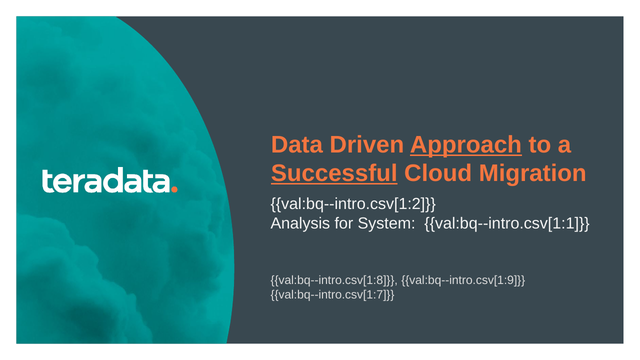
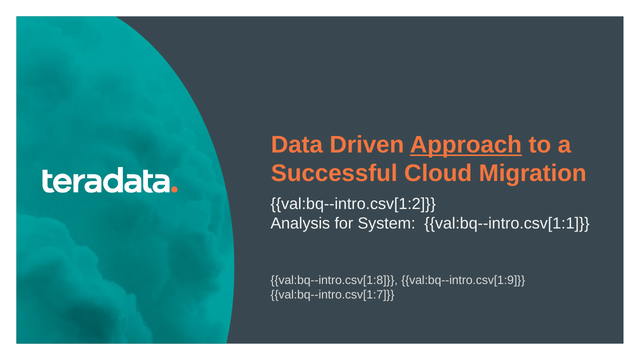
Successful underline: present -> none
